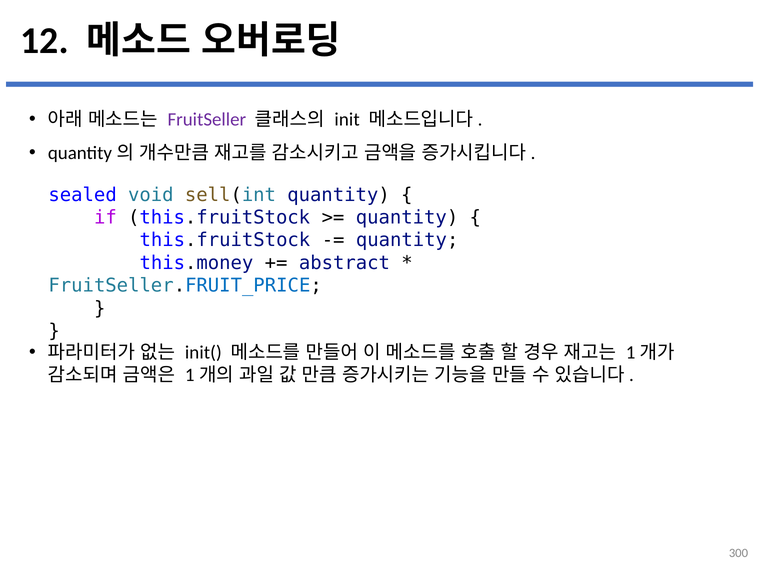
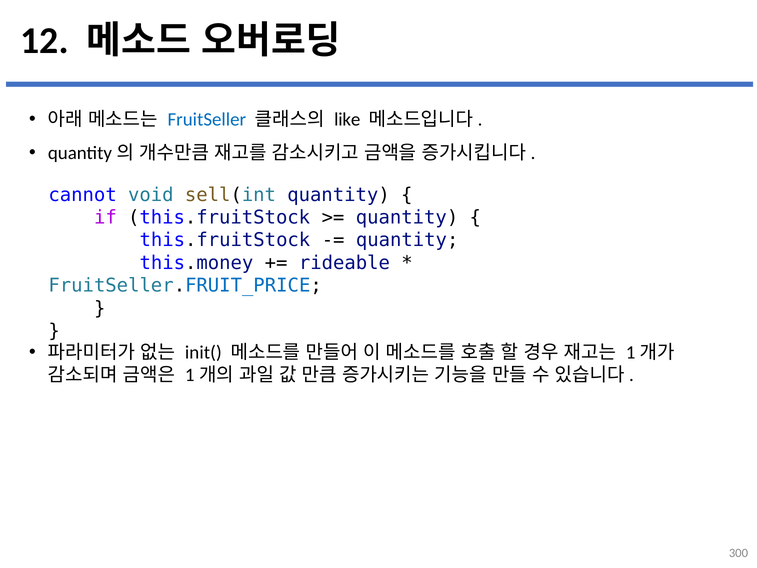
FruitSeller colour: purple -> blue
init: init -> like
sealed: sealed -> cannot
abstract: abstract -> rideable
